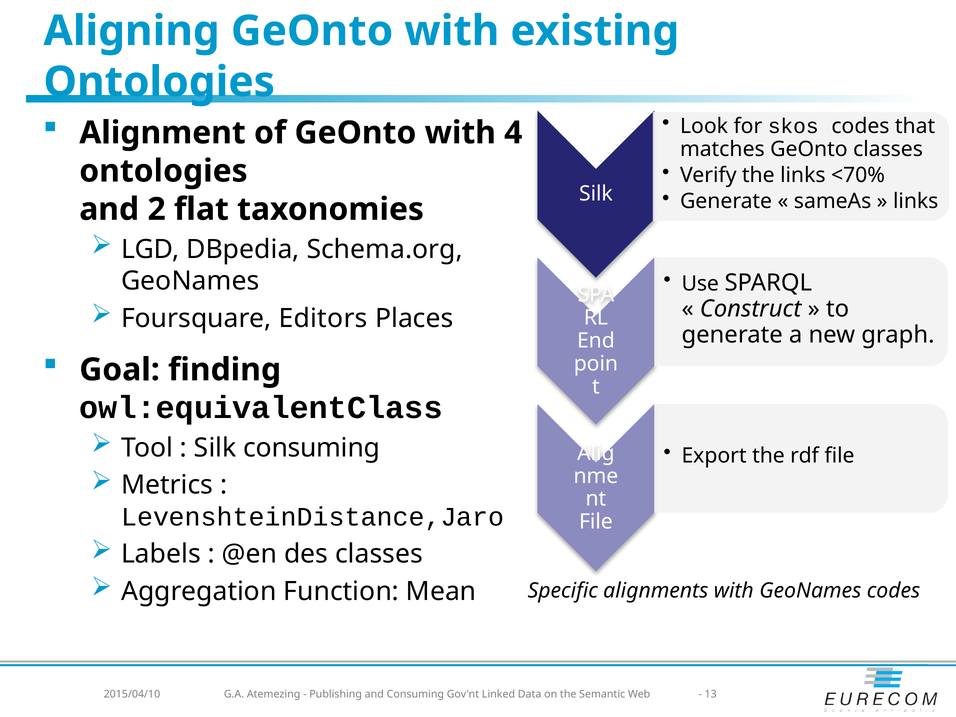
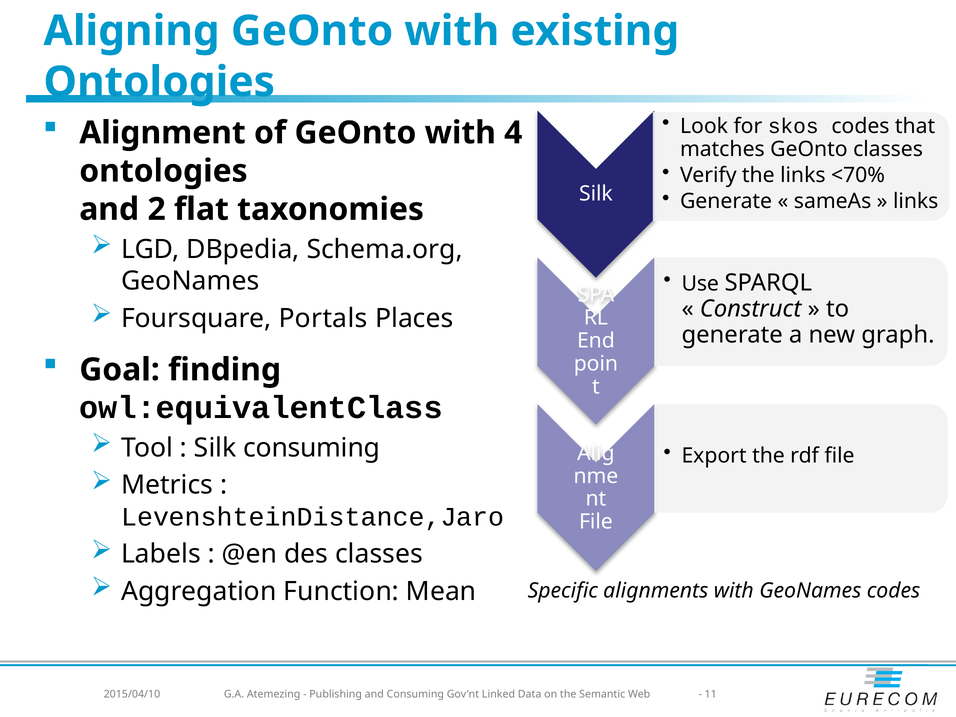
Editors: Editors -> Portals
13: 13 -> 11
